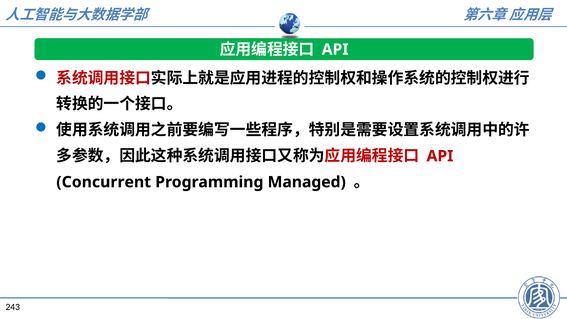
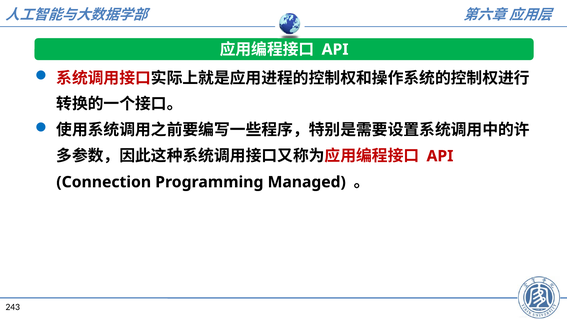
Concurrent: Concurrent -> Connection
